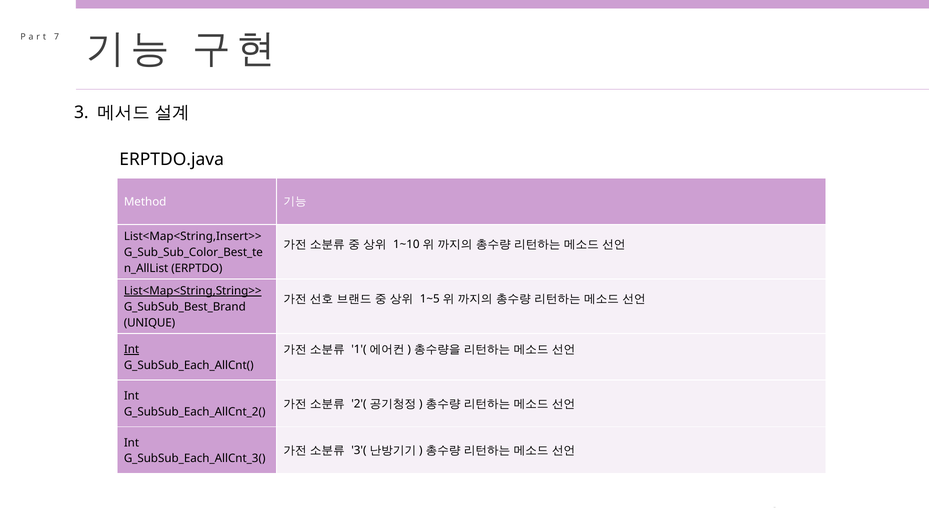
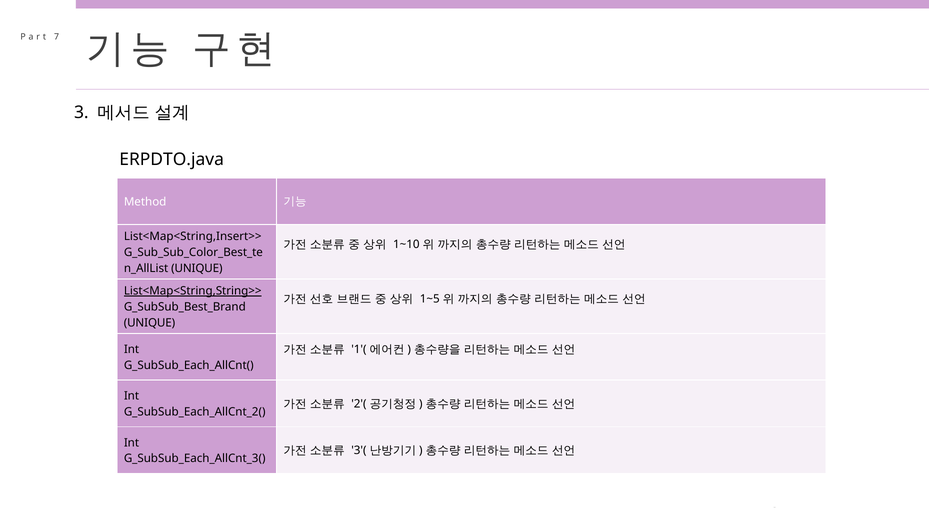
ERPTDO.java: ERPTDO.java -> ERPDTO.java
ERPTDO at (197, 268): ERPTDO -> UNIQUE
Int at (131, 349) underline: present -> none
